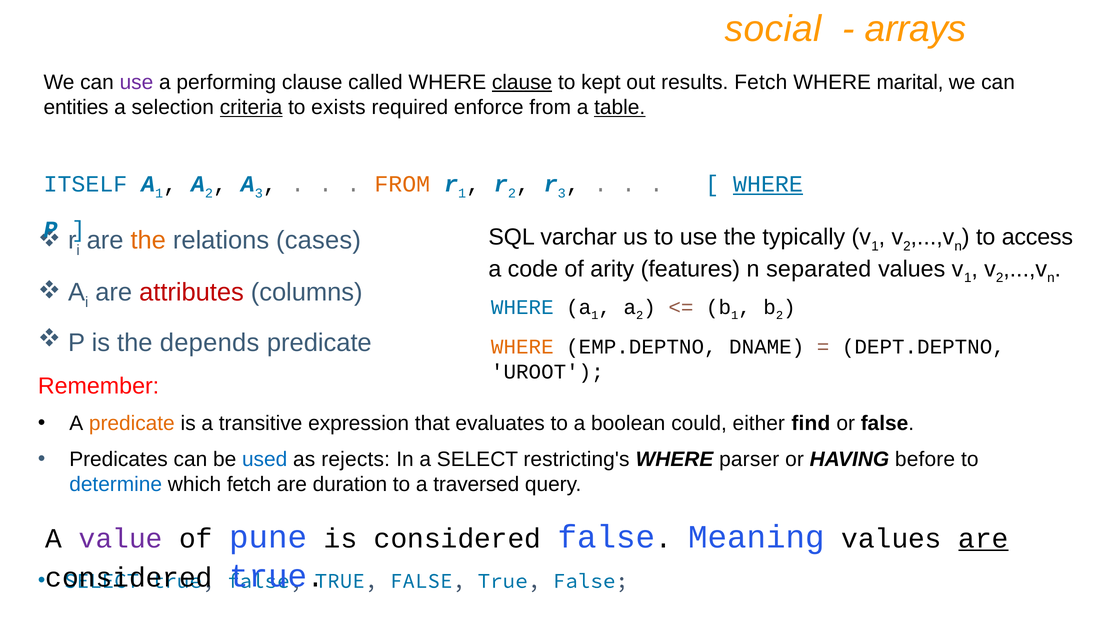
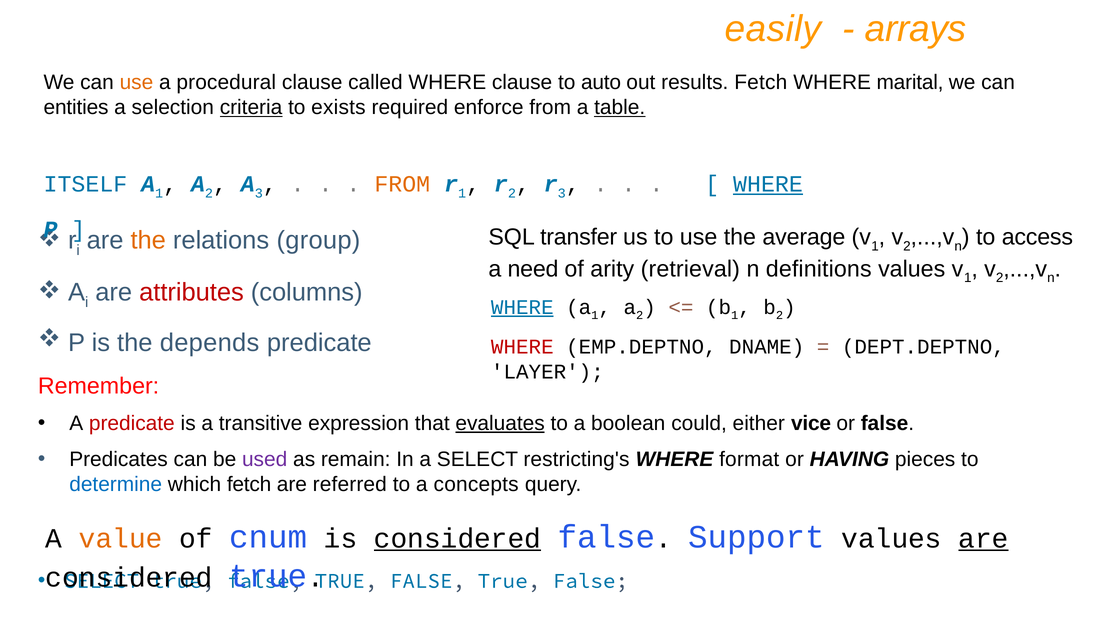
social: social -> easily
use at (136, 82) colour: purple -> orange
performing: performing -> procedural
clause at (522, 82) underline: present -> none
kept: kept -> auto
varchar: varchar -> transfer
typically: typically -> average
cases: cases -> group
code: code -> need
features: features -> retrieval
separated: separated -> definitions
WHERE at (522, 307) underline: none -> present
WHERE at (522, 347) colour: orange -> red
UROOT: UROOT -> LAYER
predicate at (132, 423) colour: orange -> red
evaluates underline: none -> present
find: find -> vice
used colour: blue -> purple
rejects: rejects -> remain
parser: parser -> format
before: before -> pieces
duration: duration -> referred
traversed: traversed -> concepts
value colour: purple -> orange
pune: pune -> cnum
considered at (458, 538) underline: none -> present
Meaning: Meaning -> Support
